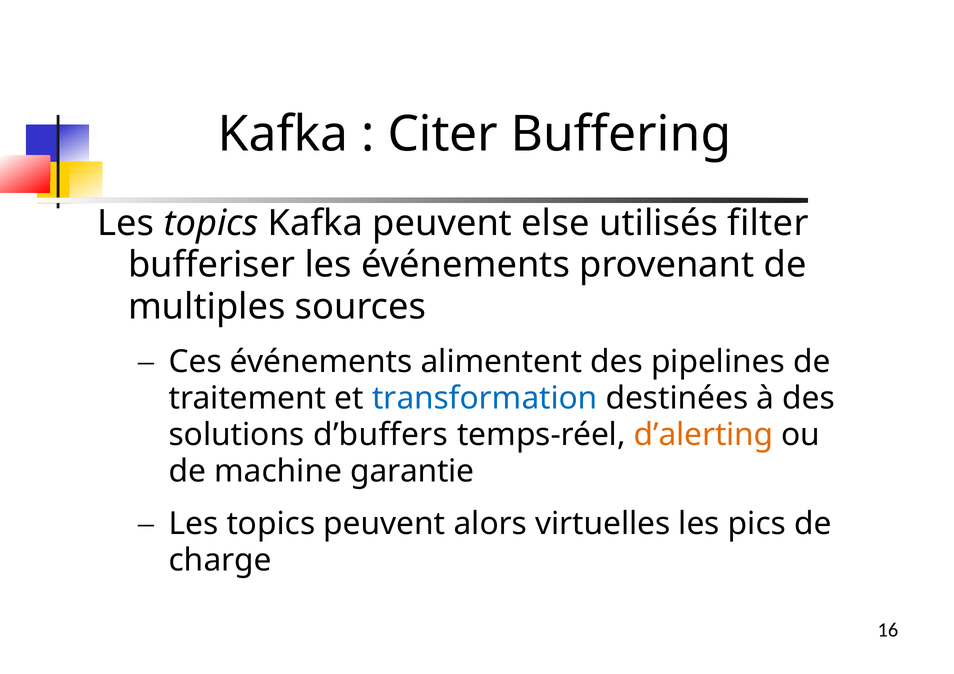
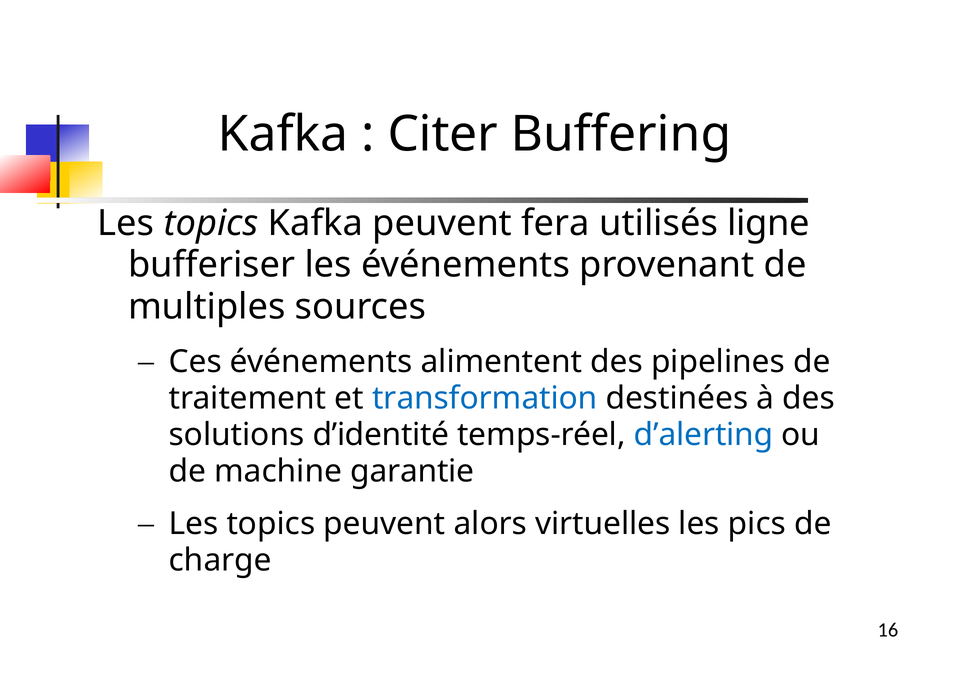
else: else -> fera
filter: filter -> ligne
d’buffers: d’buffers -> d’identité
d’alerting colour: orange -> blue
